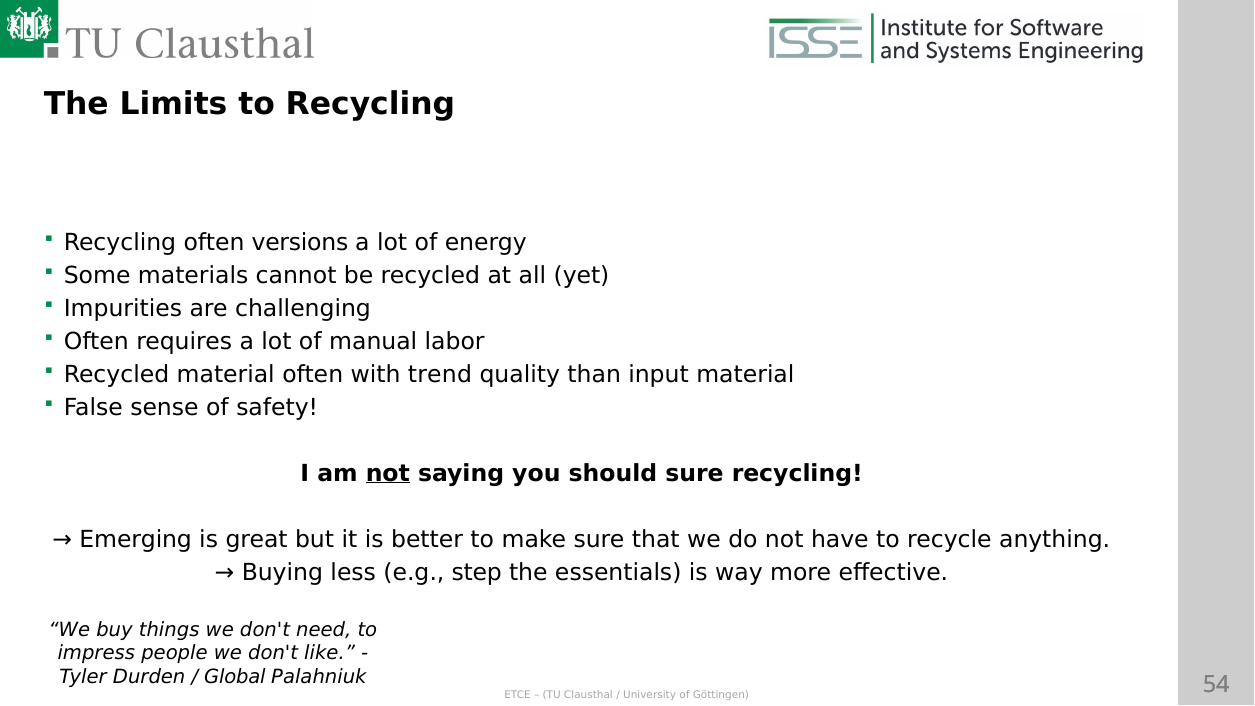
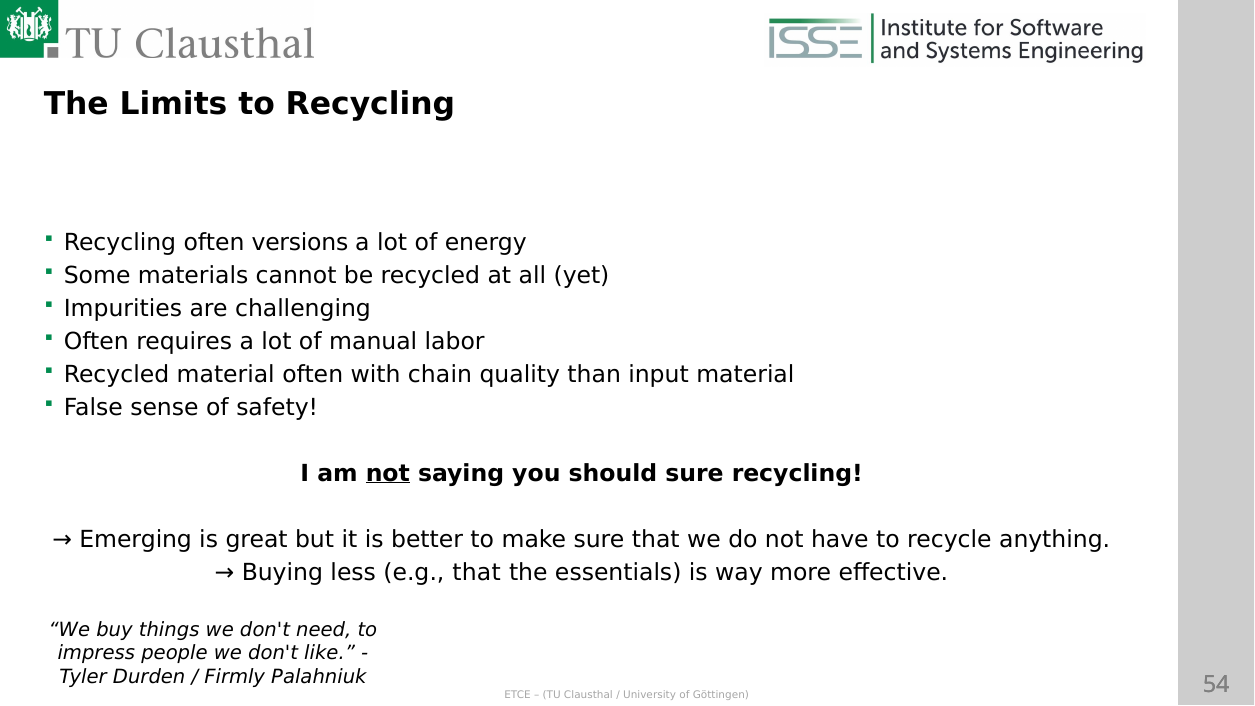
trend: trend -> chain
e.g step: step -> that
Global: Global -> Firmly
